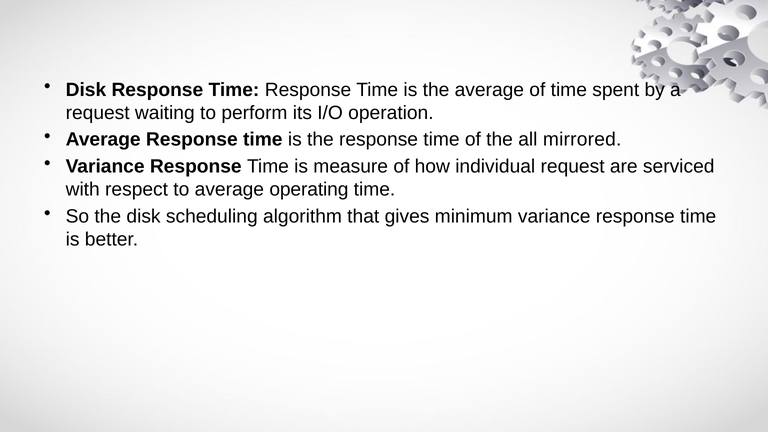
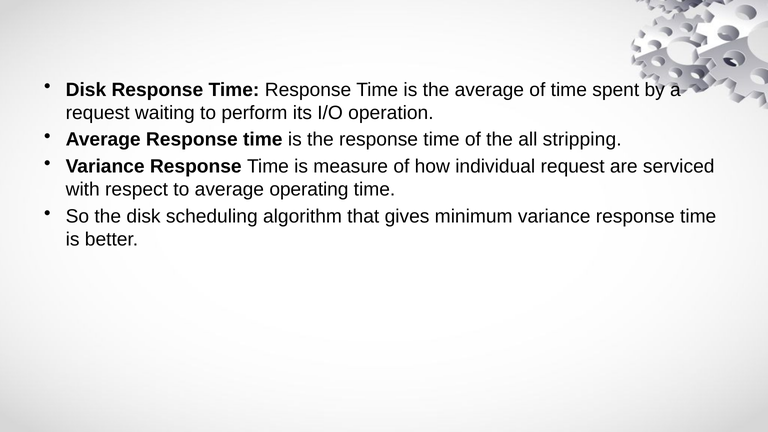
mirrored: mirrored -> stripping
